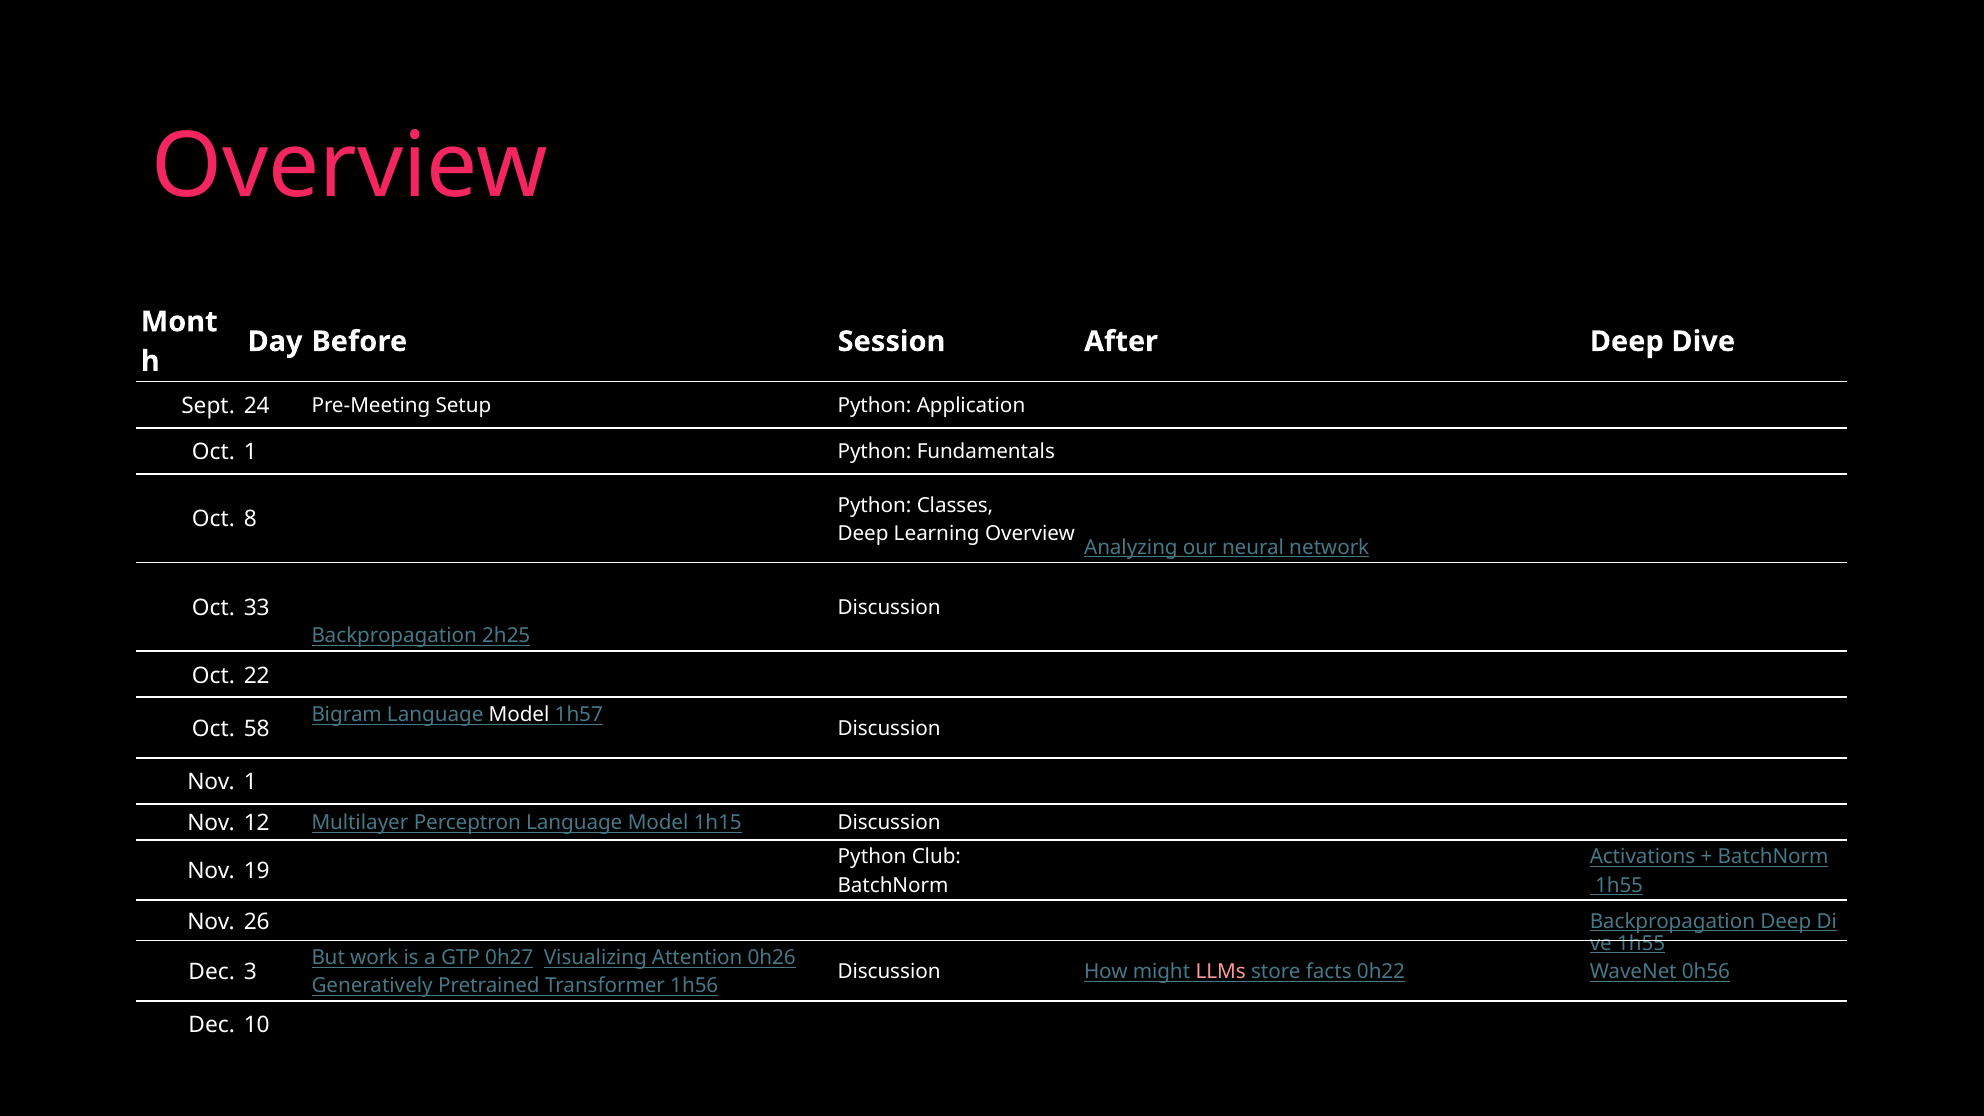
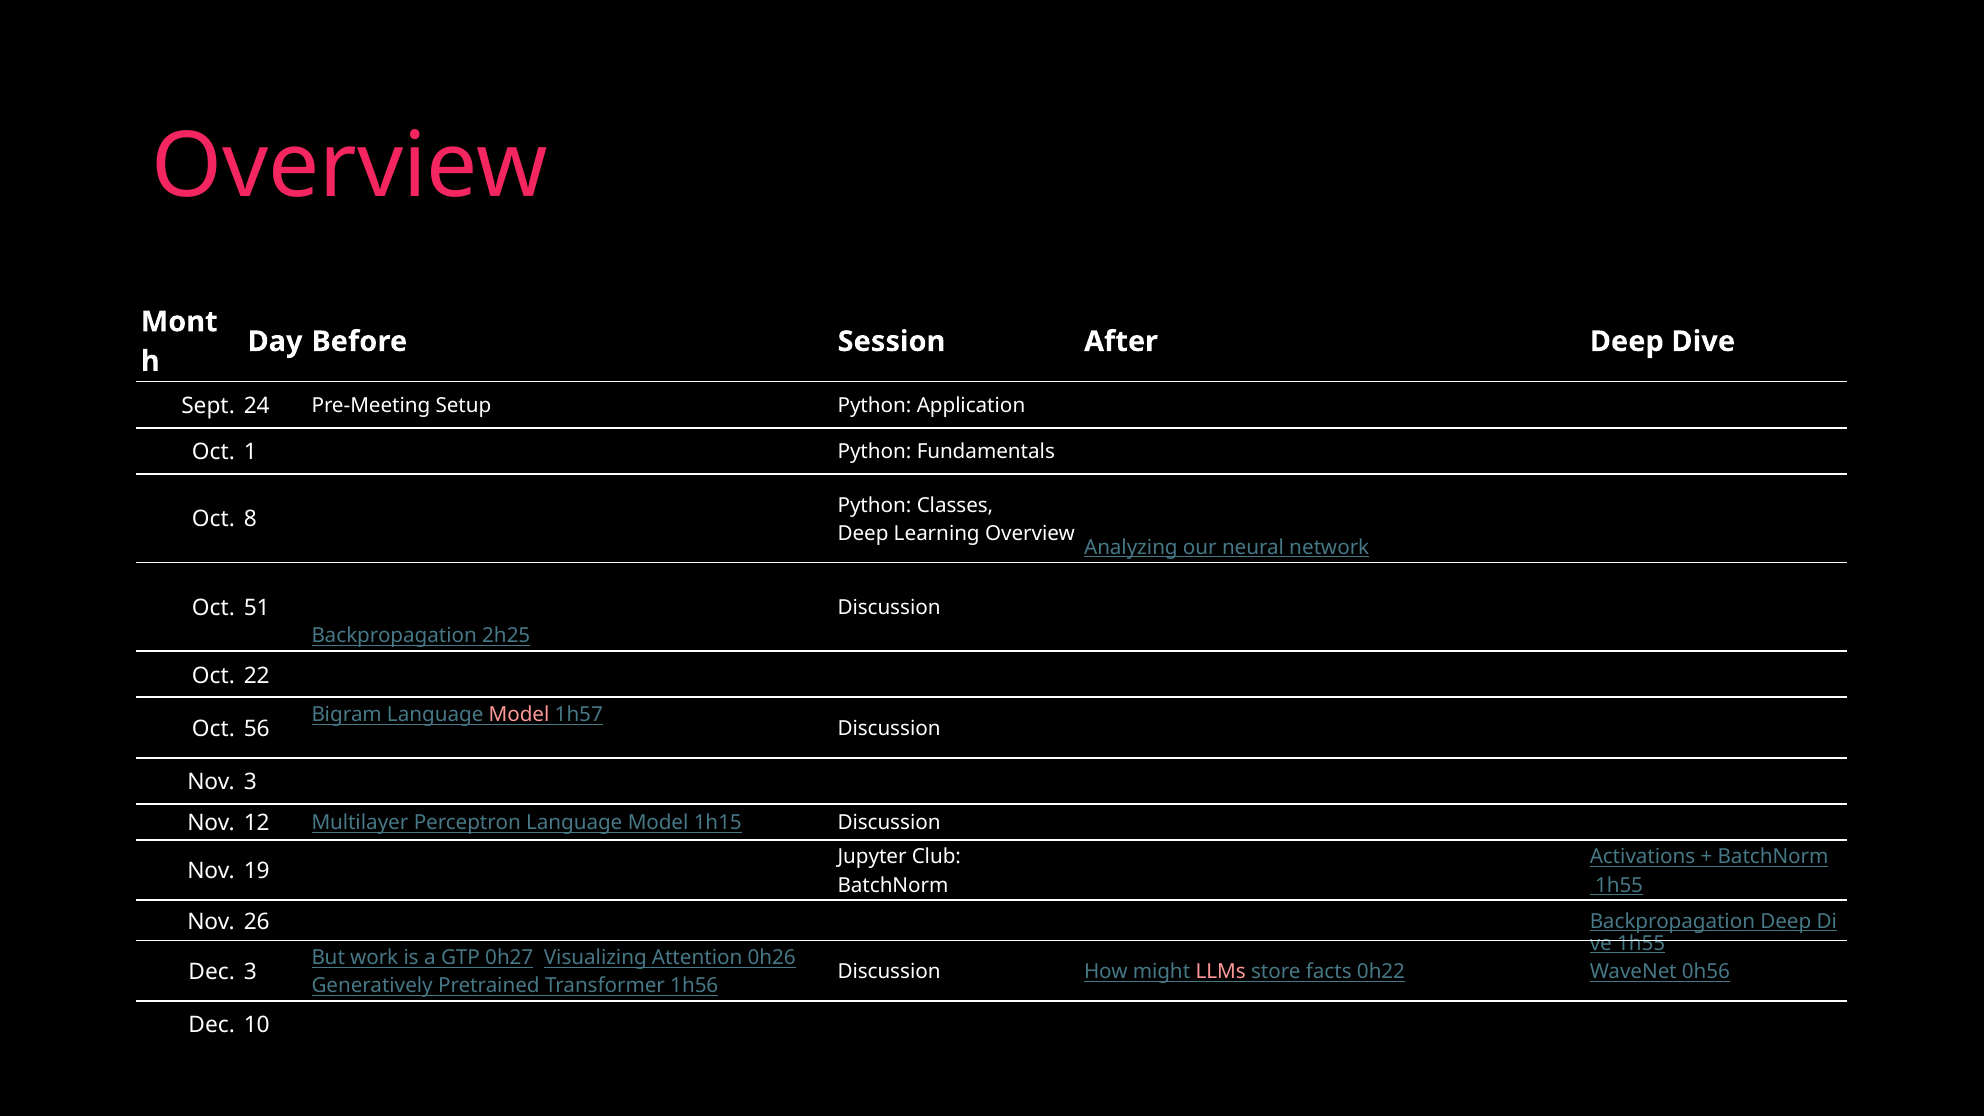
33: 33 -> 51
Model at (519, 715) colour: white -> pink
58: 58 -> 56
Nov 1: 1 -> 3
Python at (872, 857): Python -> Jupyter
